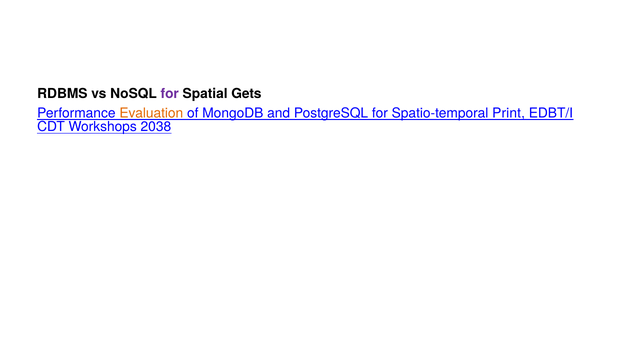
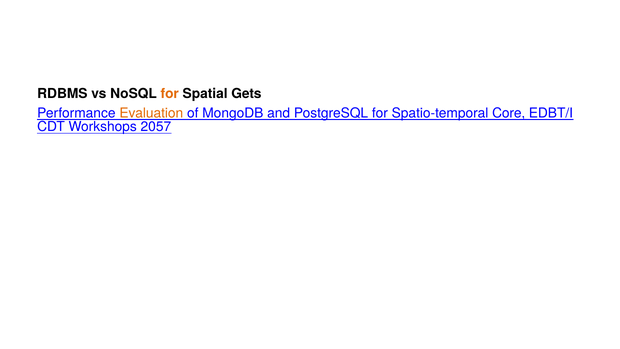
for at (170, 94) colour: purple -> orange
Print: Print -> Core
2038: 2038 -> 2057
